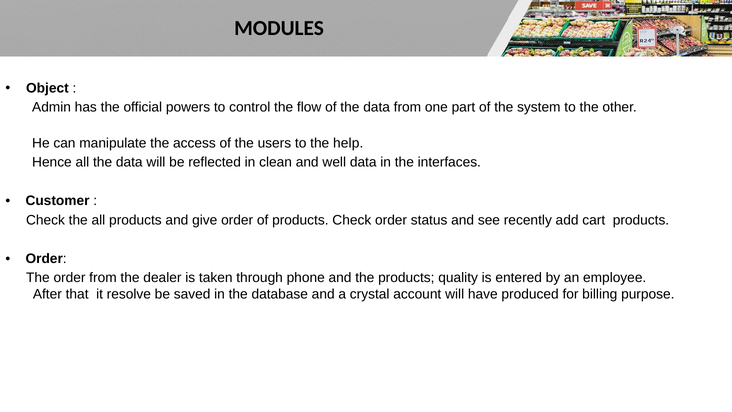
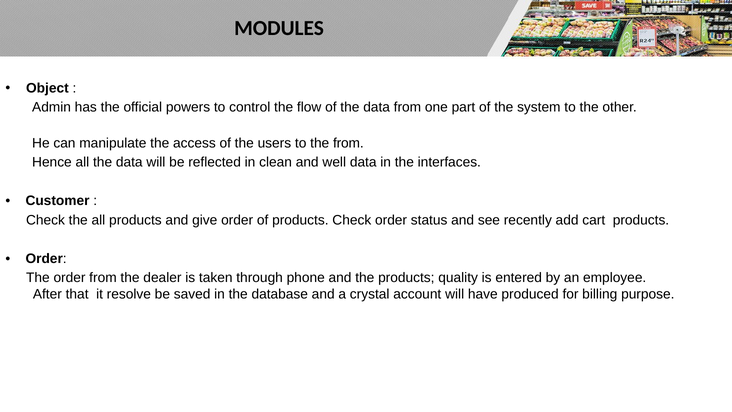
the help: help -> from
